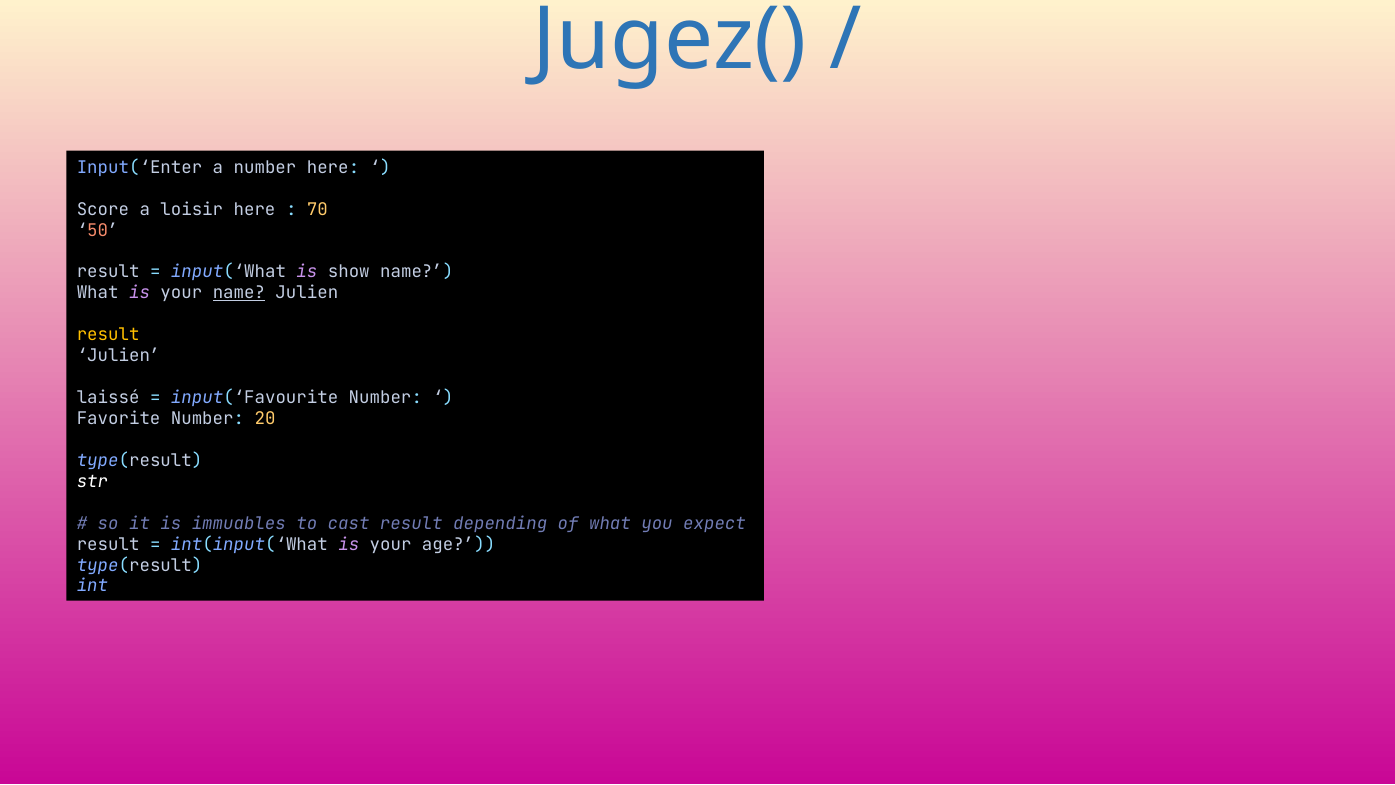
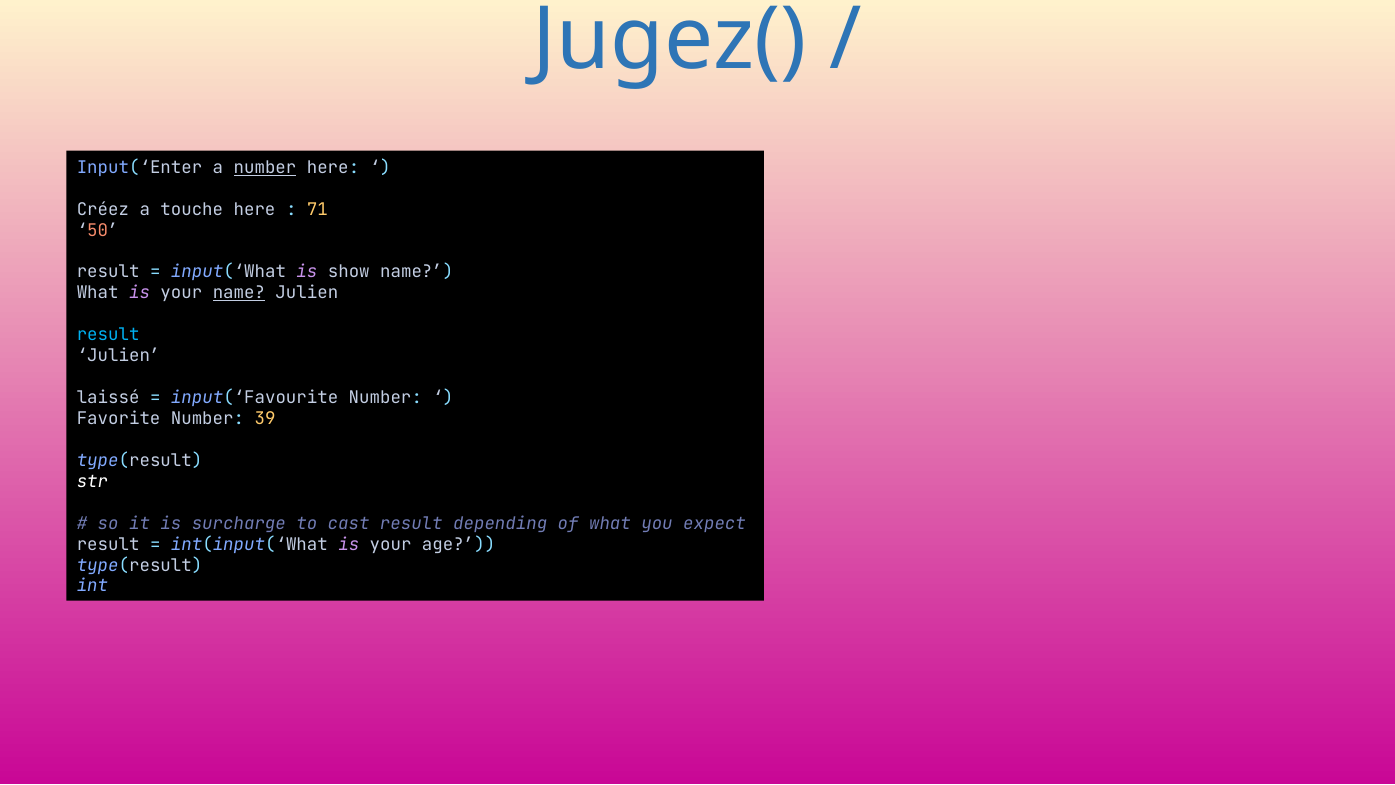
number at (265, 167) underline: none -> present
Score: Score -> Créez
loisir: loisir -> touche
70: 70 -> 71
result at (108, 335) colour: yellow -> light blue
20: 20 -> 39
immuables: immuables -> surcharge
